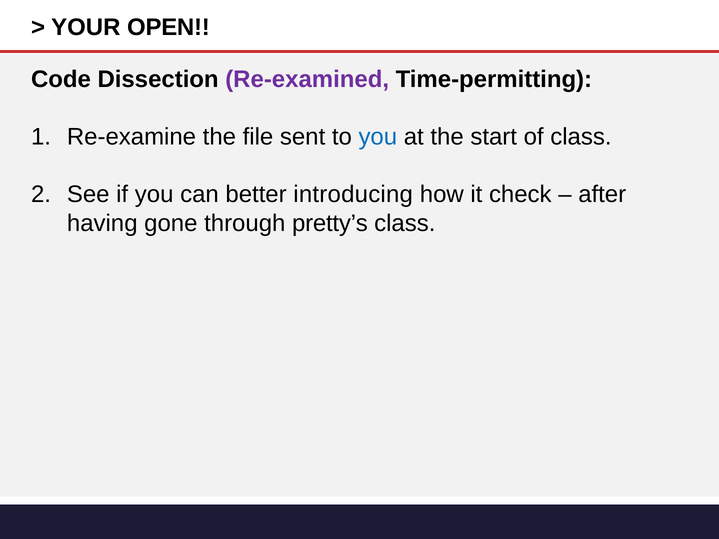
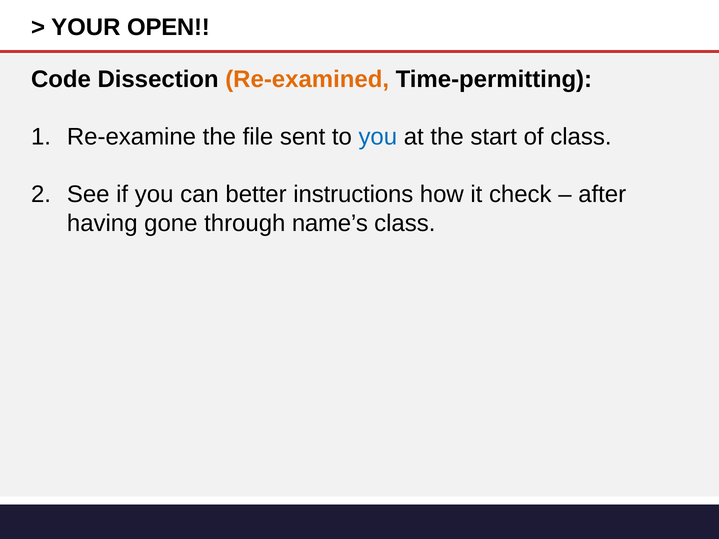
Re-examined colour: purple -> orange
introducing: introducing -> instructions
pretty’s: pretty’s -> name’s
